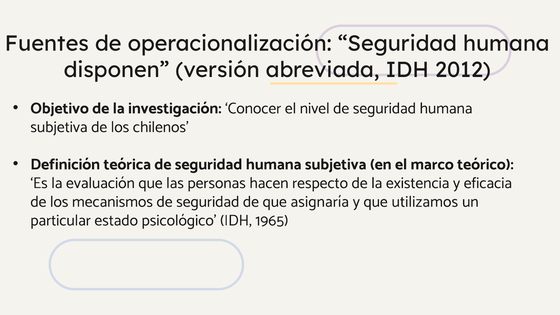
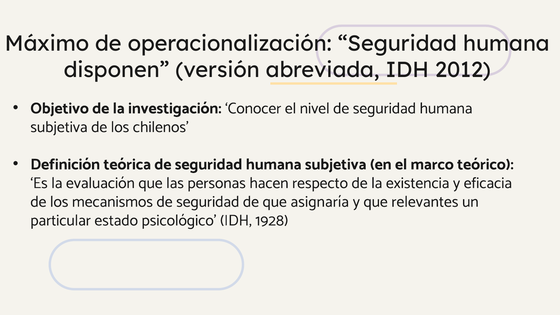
Fuentes: Fuentes -> Máximo
utilizamos: utilizamos -> relevantes
1965: 1965 -> 1928
